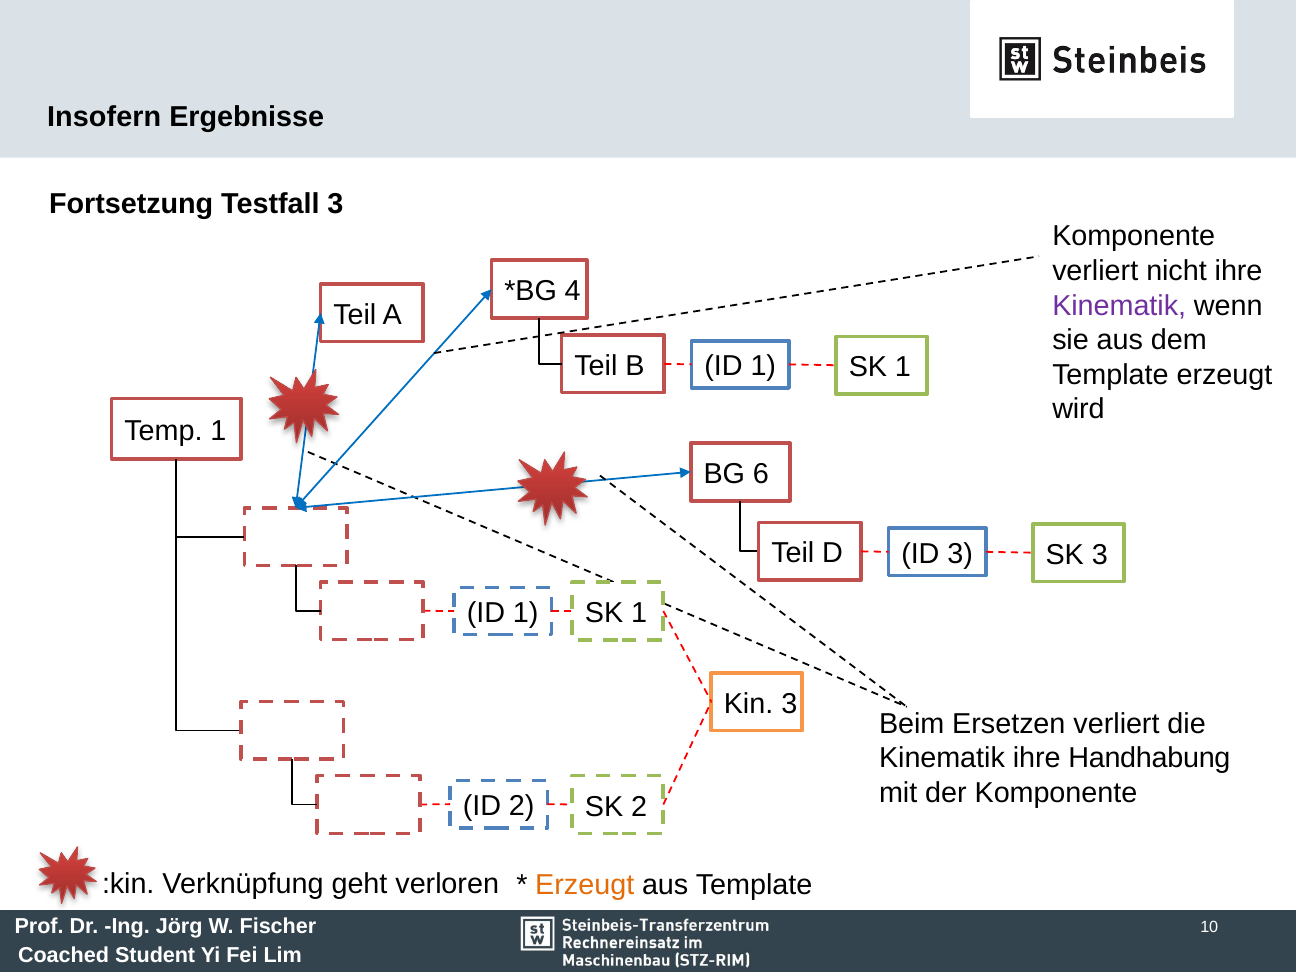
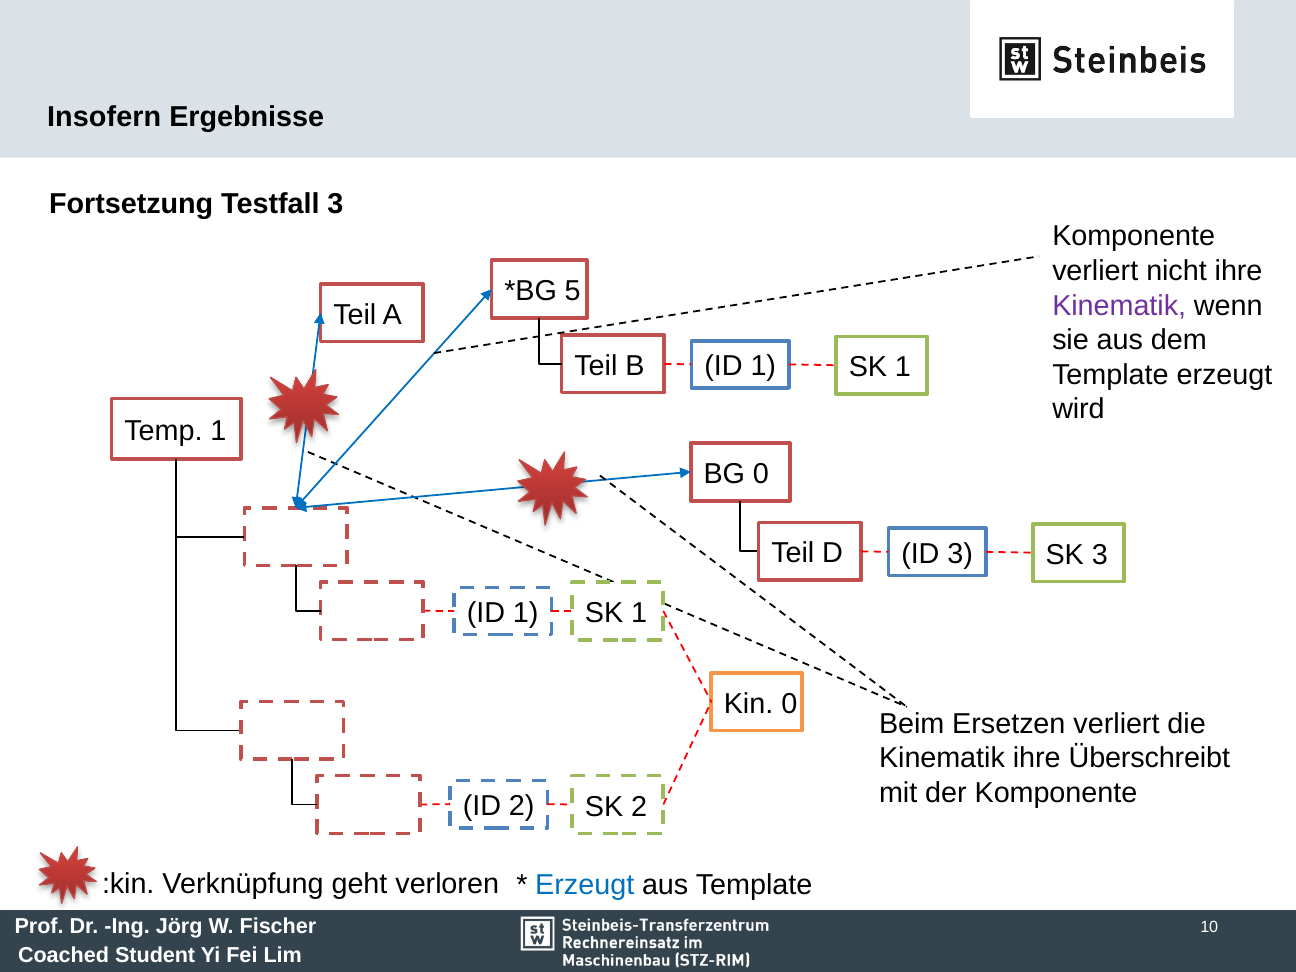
4: 4 -> 5
BG 6: 6 -> 0
Kin 3: 3 -> 0
Handhabung: Handhabung -> Überschreibt
Erzeugt at (585, 885) colour: orange -> blue
